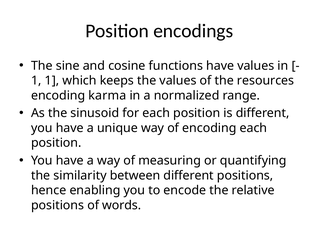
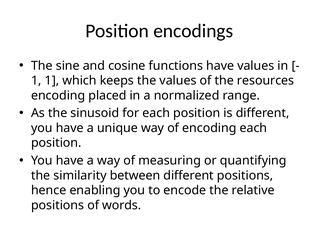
karma: karma -> placed
